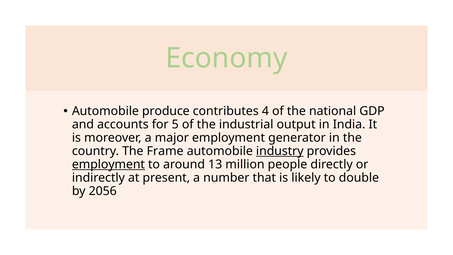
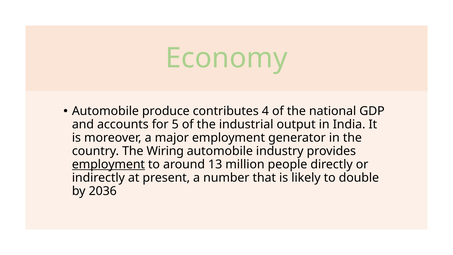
Frame: Frame -> Wiring
industry underline: present -> none
2056: 2056 -> 2036
